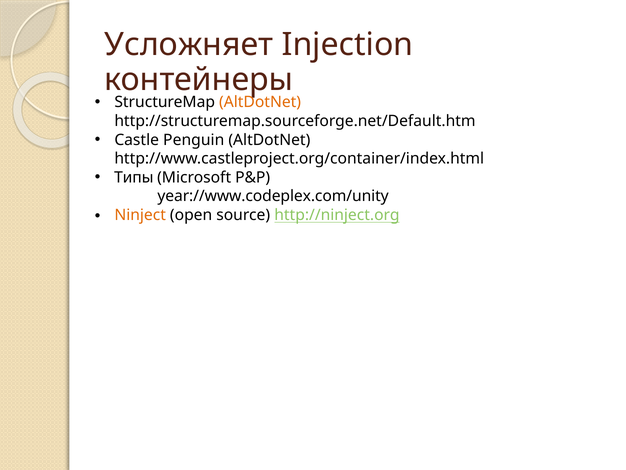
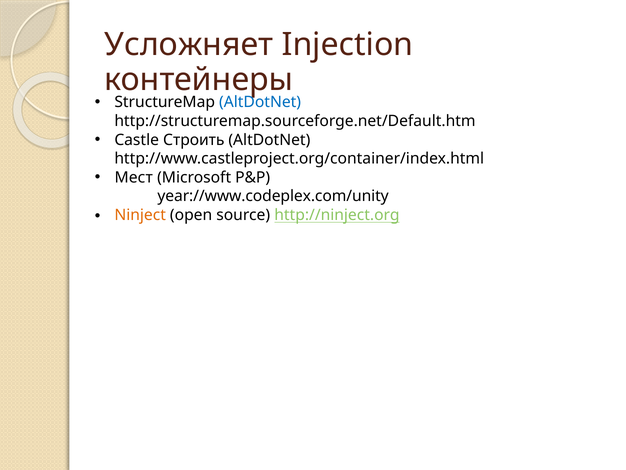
AltDotNet at (260, 102) colour: orange -> blue
Penguin: Penguin -> Строить
Типы: Типы -> Мест
